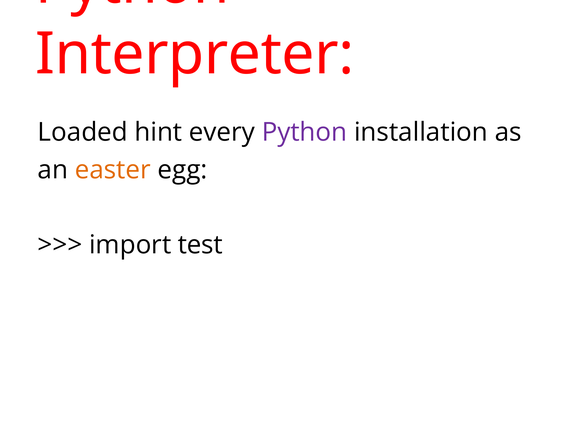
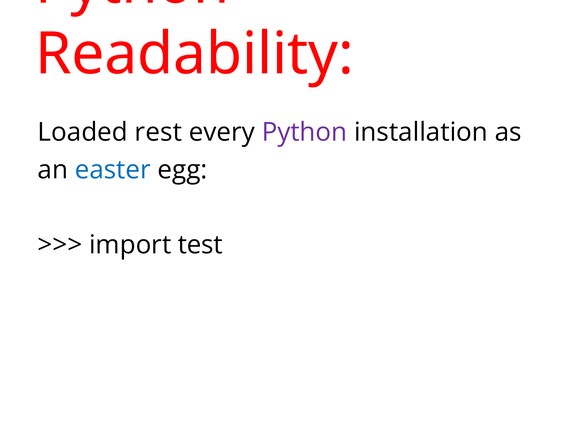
Interpreter: Interpreter -> Readability
hint: hint -> rest
easter colour: orange -> blue
